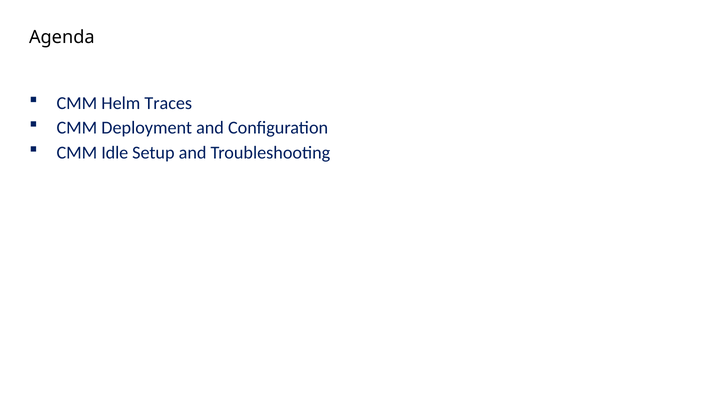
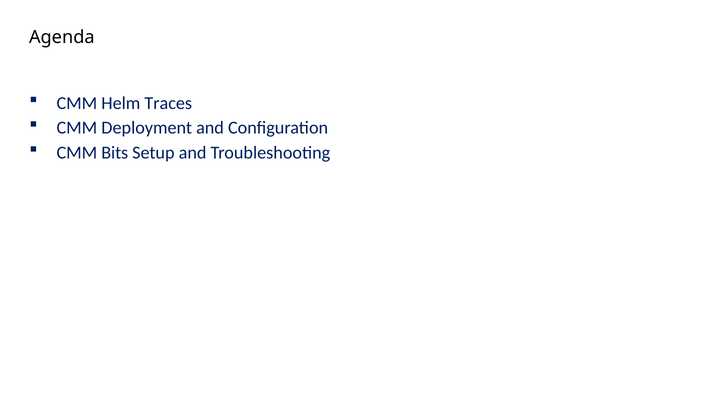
Idle: Idle -> Bits
